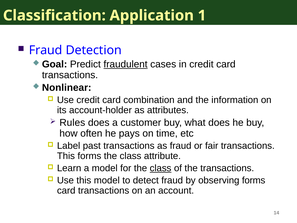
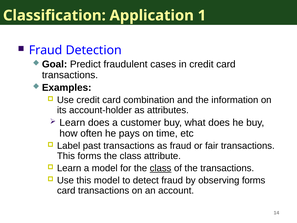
fraudulent underline: present -> none
Nonlinear: Nonlinear -> Examples
Rules at (72, 123): Rules -> Learn
